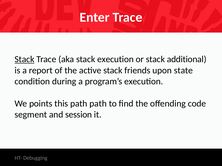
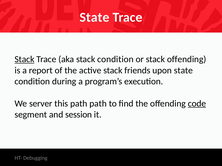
Enter at (95, 17): Enter -> State
stack execution: execution -> condition
stack additional: additional -> offending
points: points -> server
code underline: none -> present
